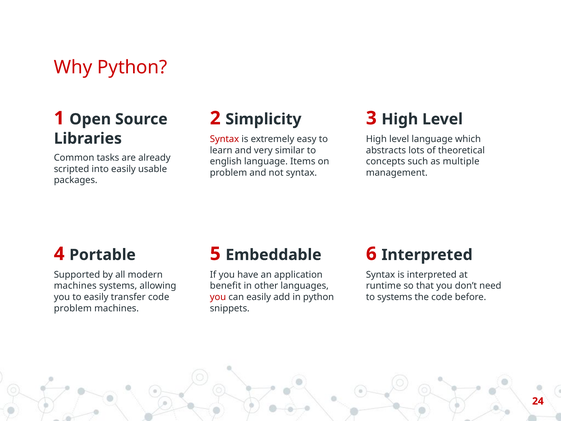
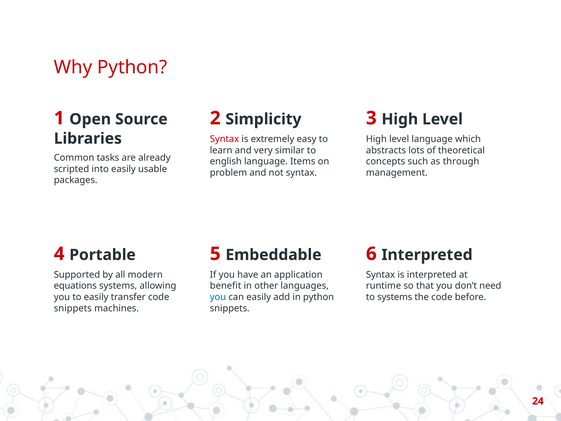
multiple: multiple -> through
machines at (75, 286): machines -> equations
you at (218, 297) colour: red -> blue
problem at (73, 308): problem -> snippets
